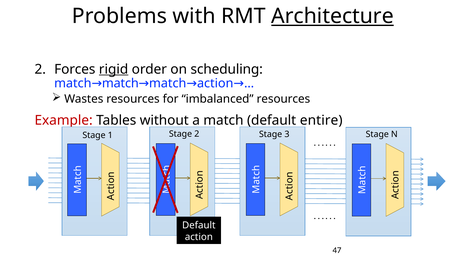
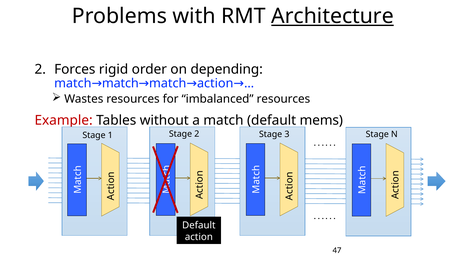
rigid underline: present -> none
scheduling: scheduling -> depending
entire: entire -> mems
